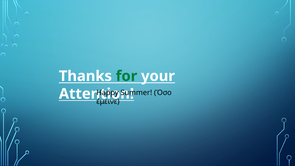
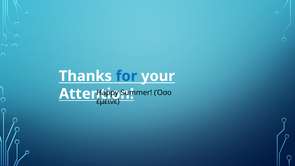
for colour: green -> blue
